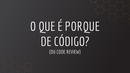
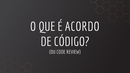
PORQUE: PORQUE -> ACORDO
